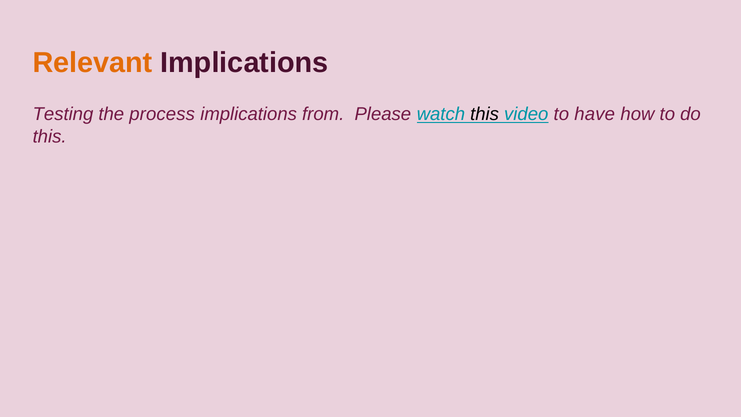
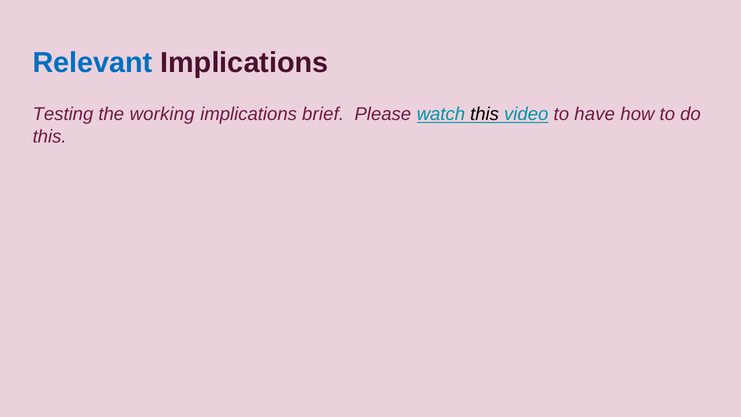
Relevant colour: orange -> blue
process: process -> working
from: from -> brief
